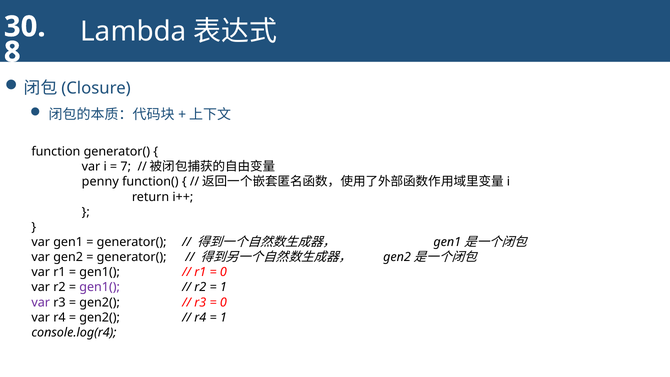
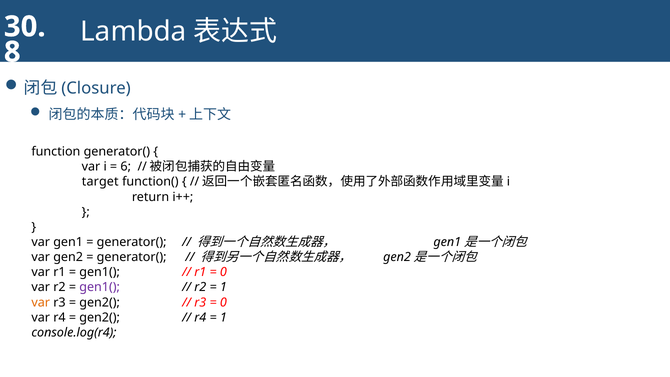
7: 7 -> 6
penny: penny -> target
var at (41, 302) colour: purple -> orange
